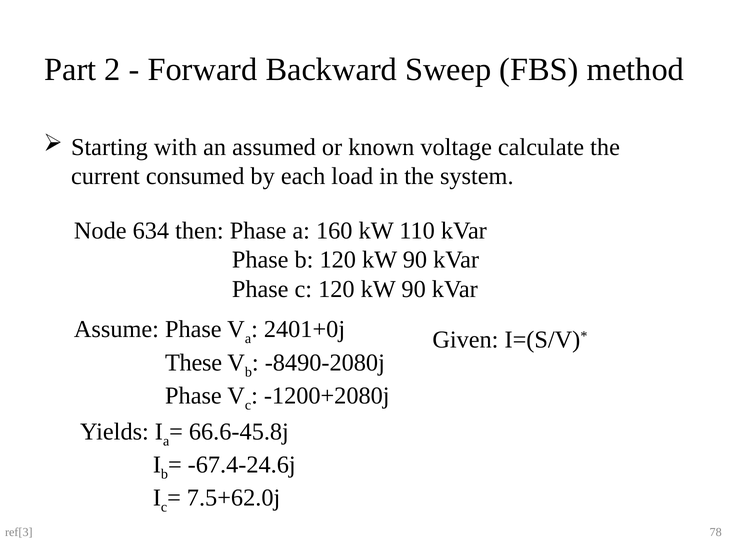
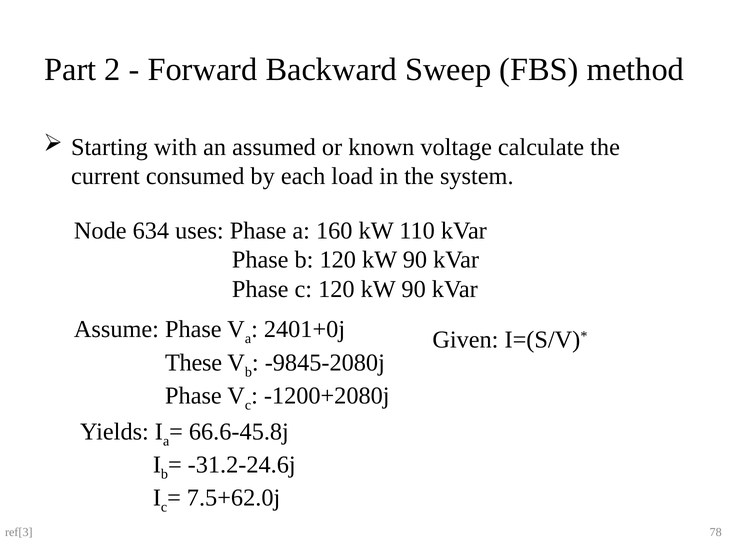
then: then -> uses
-8490-2080j: -8490-2080j -> -9845-2080j
-67.4-24.6j: -67.4-24.6j -> -31.2-24.6j
